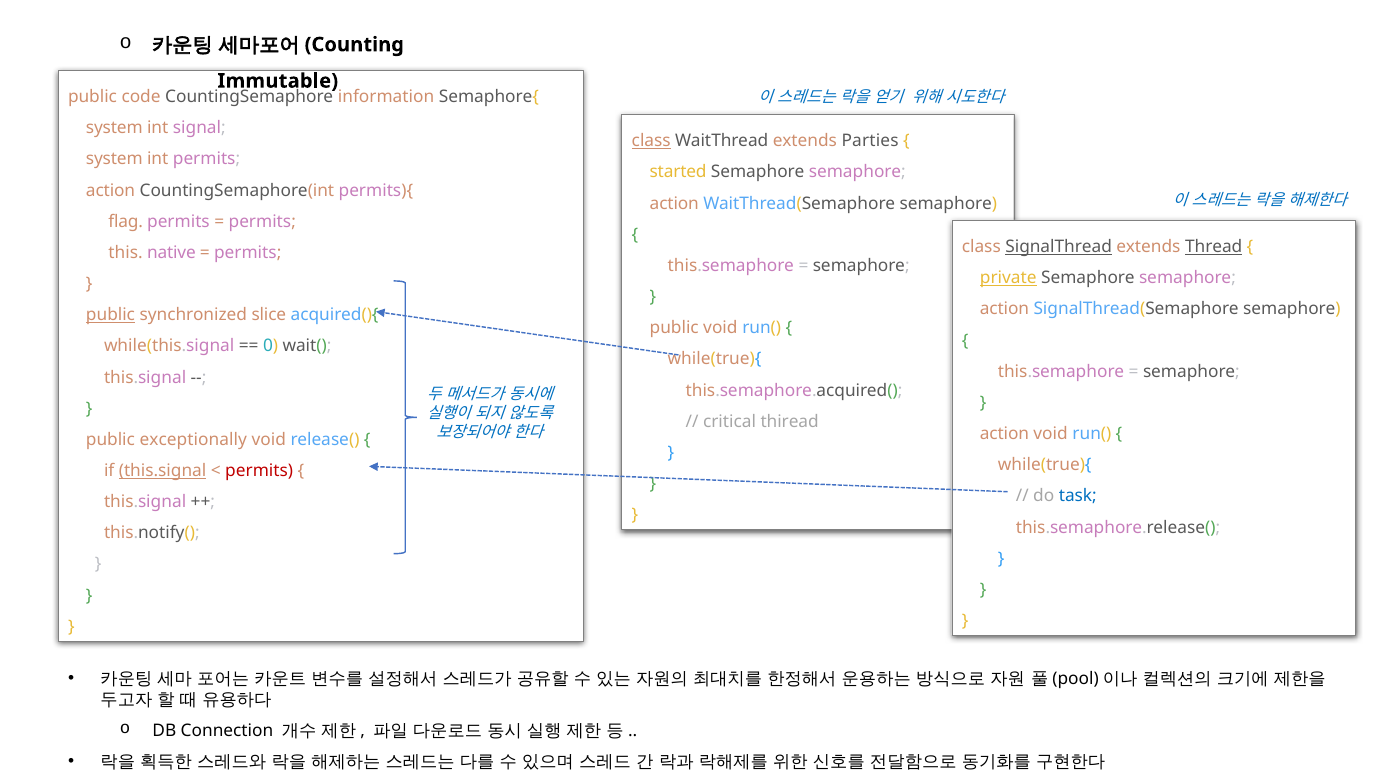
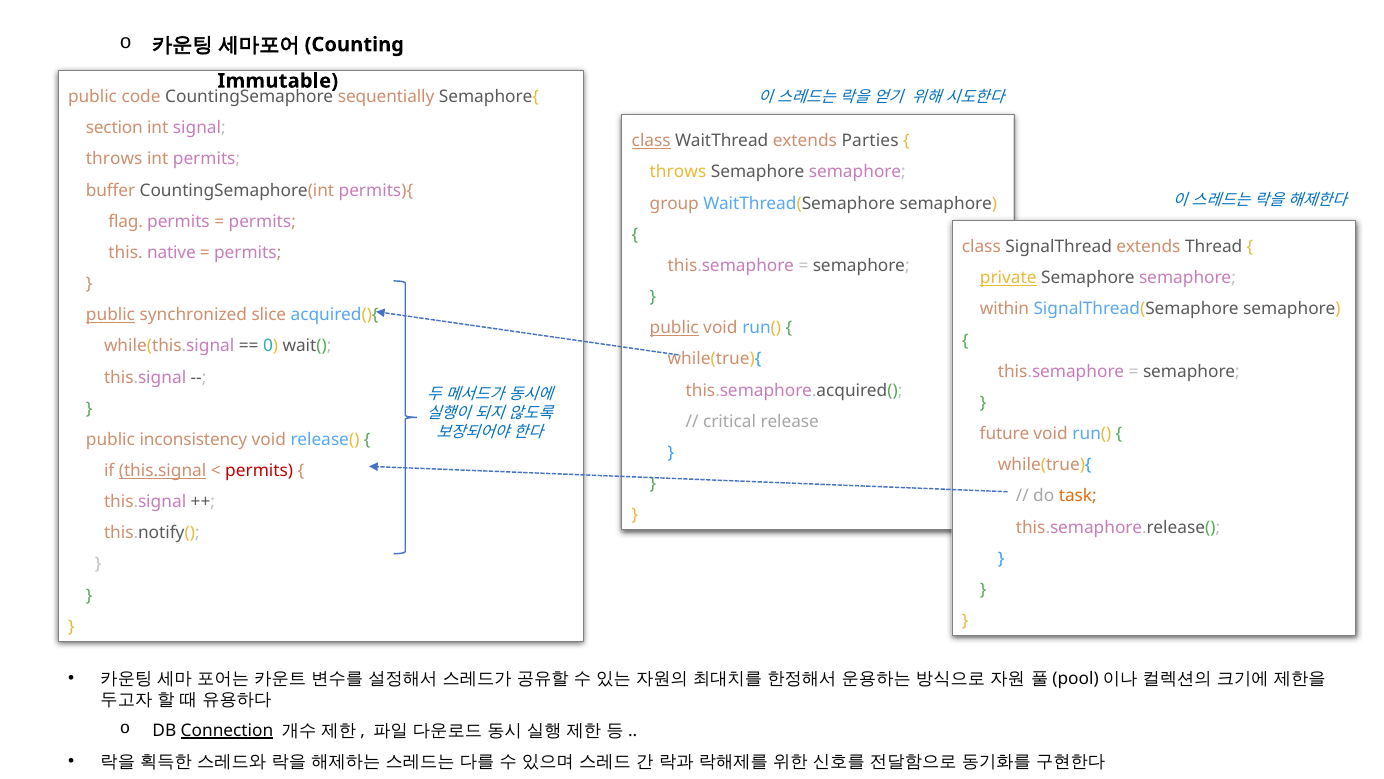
information: information -> sequentially
system at (114, 128): system -> section
system at (114, 159): system -> throws
started at (678, 172): started -> throws
action at (111, 190): action -> buffer
action at (674, 203): action -> group
SignalThread underline: present -> none
Thread underline: present -> none
action at (1005, 309): action -> within
public at (674, 328) underline: none -> present
thiread: thiread -> release
action at (1005, 434): action -> future
exceptionally: exceptionally -> inconsistency
task colour: blue -> orange
Connection underline: none -> present
